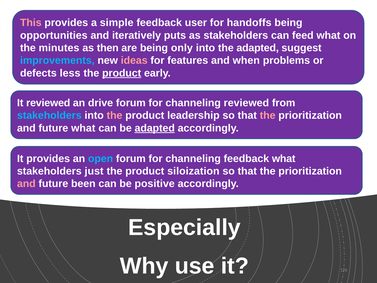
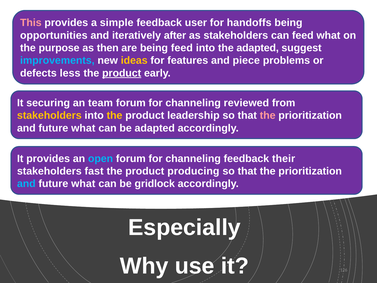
puts: puts -> after
minutes: minutes -> purpose
being only: only -> feed
ideas colour: pink -> yellow
when: when -> piece
It reviewed: reviewed -> securing
drive: drive -> team
stakeholders at (49, 115) colour: light blue -> yellow
the at (115, 115) colour: pink -> yellow
adapted at (155, 128) underline: present -> none
feedback what: what -> their
just: just -> fast
siloization: siloization -> producing
and at (26, 184) colour: pink -> light blue
been at (83, 184): been -> what
positive: positive -> gridlock
